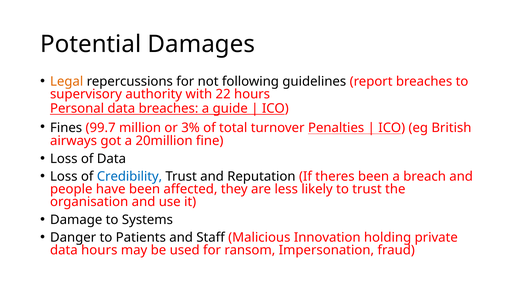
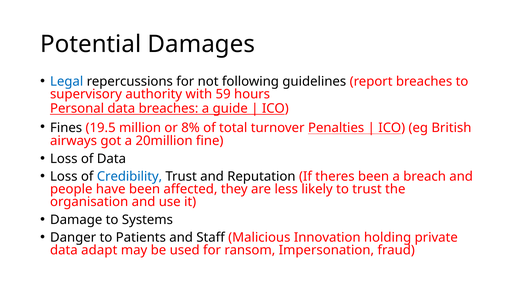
Legal colour: orange -> blue
22: 22 -> 59
99.7: 99.7 -> 19.5
3%: 3% -> 8%
data hours: hours -> adapt
